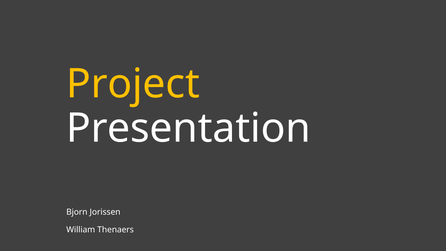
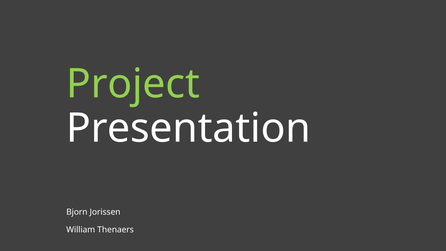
Project colour: yellow -> light green
